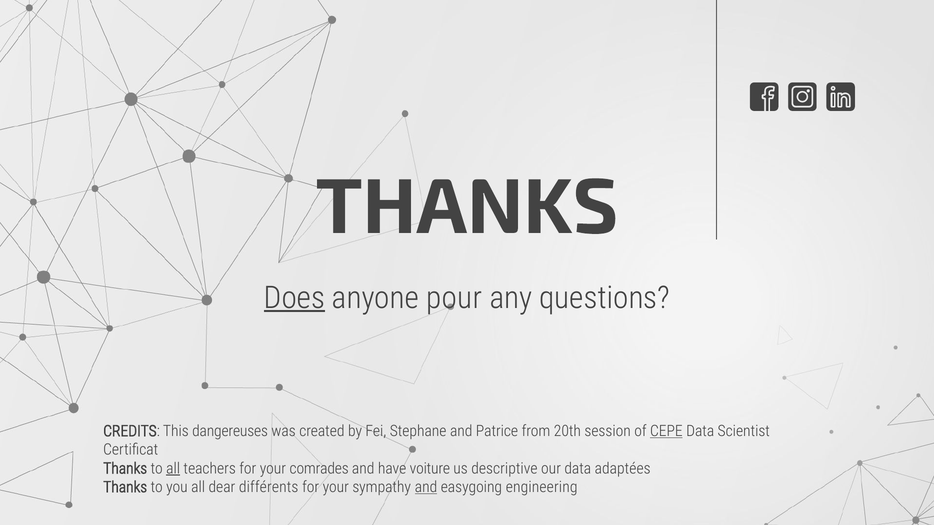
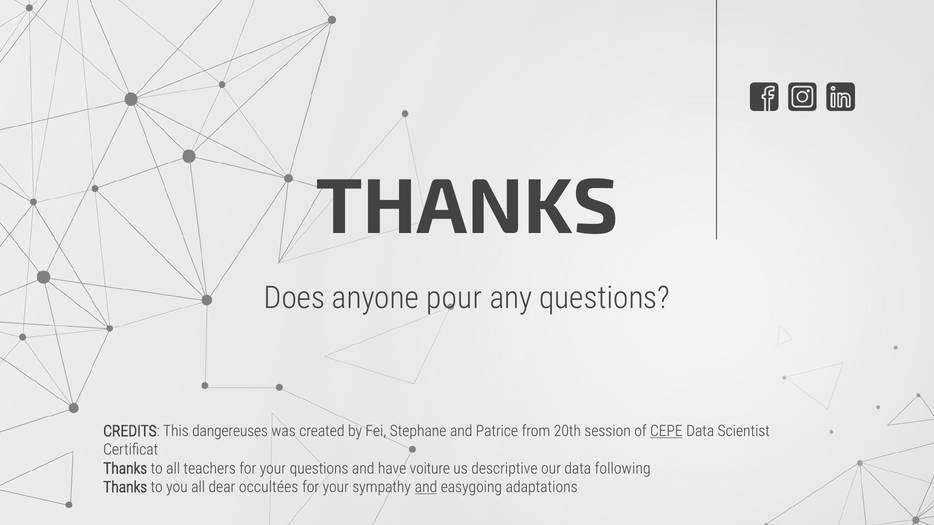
Does underline: present -> none
all at (173, 469) underline: present -> none
your comrades: comrades -> questions
adaptées: adaptées -> following
différents: différents -> occultées
engineering: engineering -> adaptations
